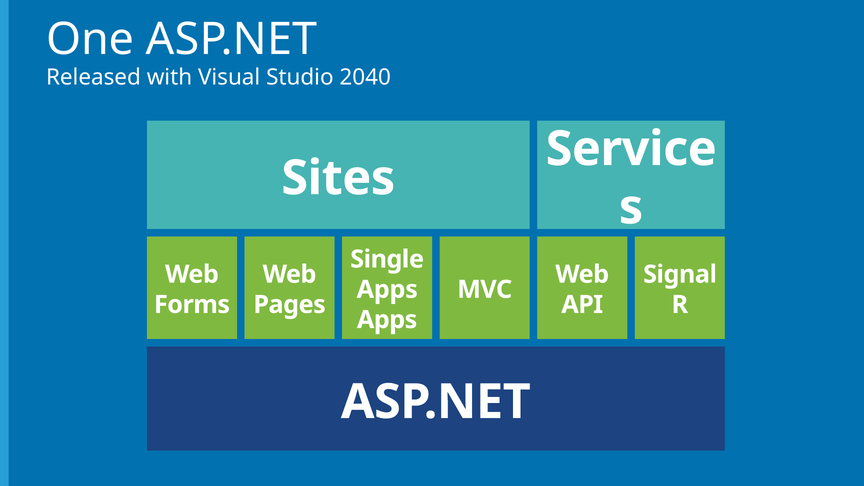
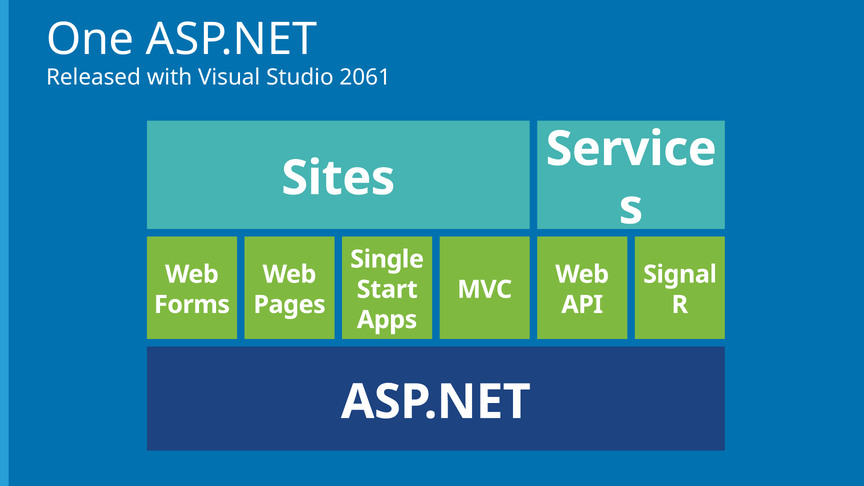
2040: 2040 -> 2061
Apps at (387, 290): Apps -> Start
